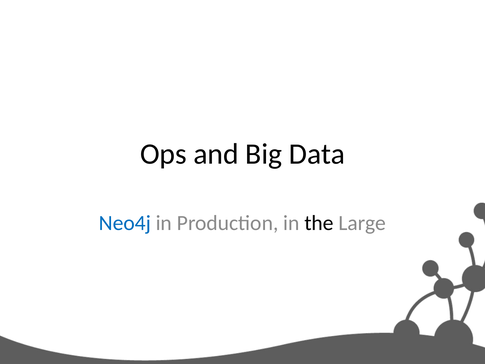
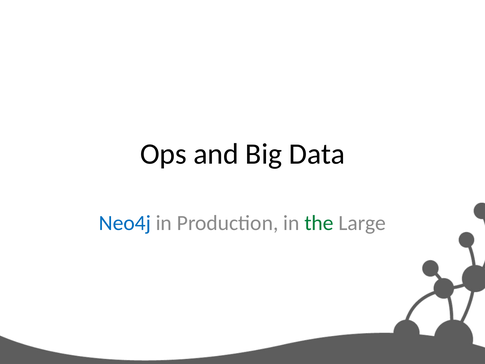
the colour: black -> green
